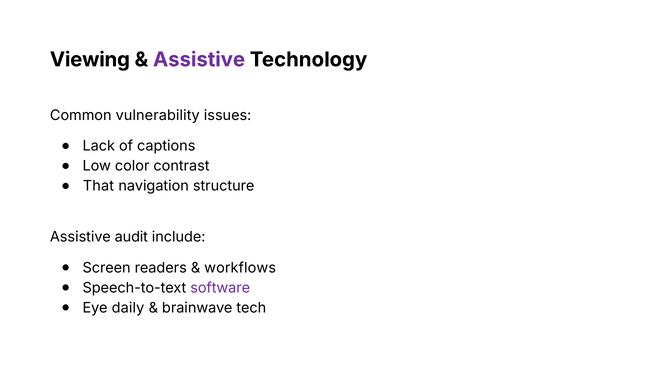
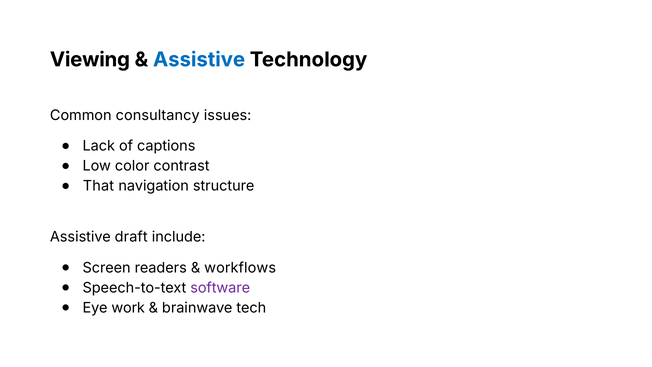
Assistive at (199, 60) colour: purple -> blue
vulnerability: vulnerability -> consultancy
audit: audit -> draft
daily: daily -> work
